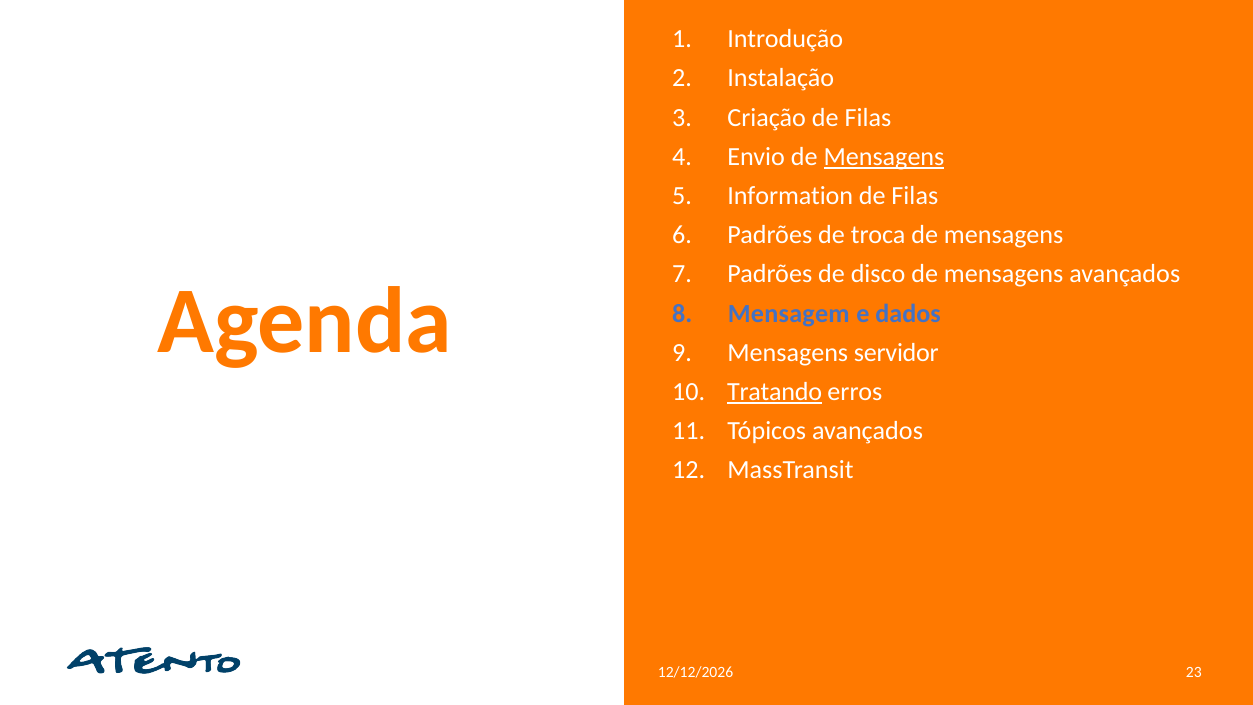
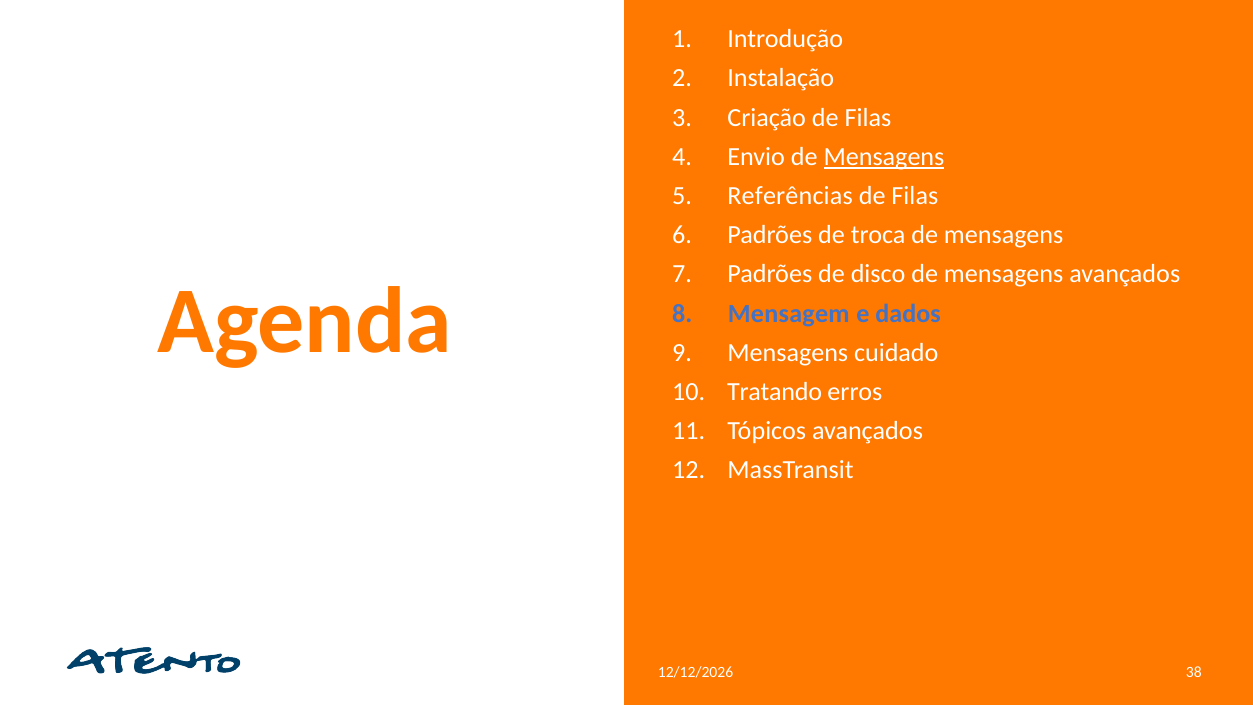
Information: Information -> Referências
servidor: servidor -> cuidado
Tratando underline: present -> none
23: 23 -> 38
